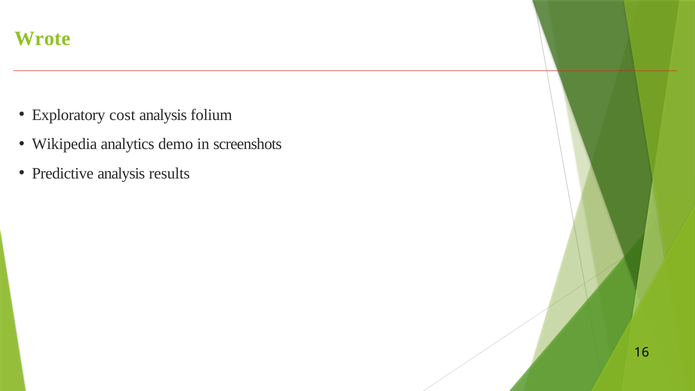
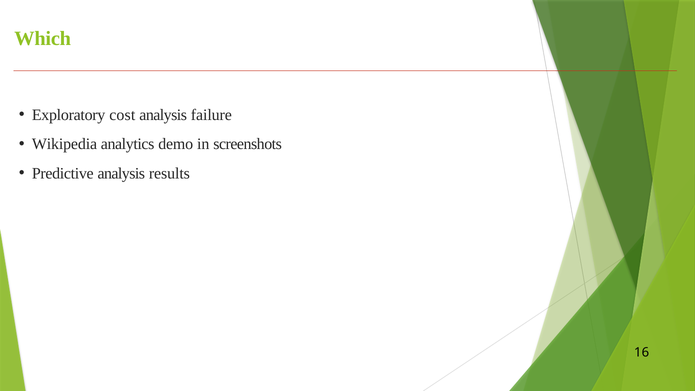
Wrote: Wrote -> Which
folium: folium -> failure
